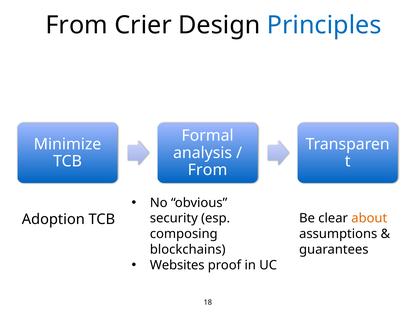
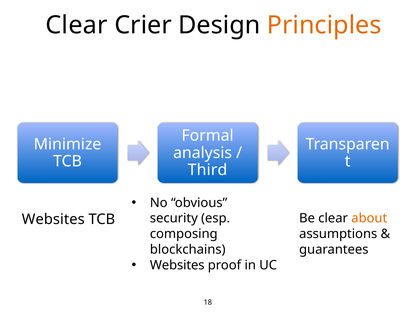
From at (77, 25): From -> Clear
Principles colour: blue -> orange
From at (208, 170): From -> Third
Adoption at (53, 219): Adoption -> Websites
